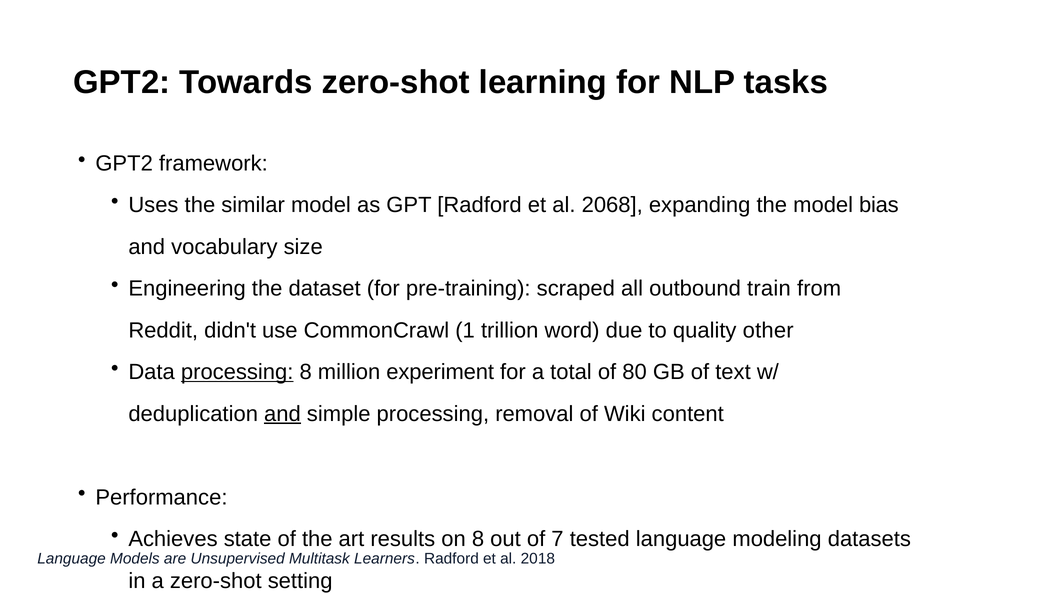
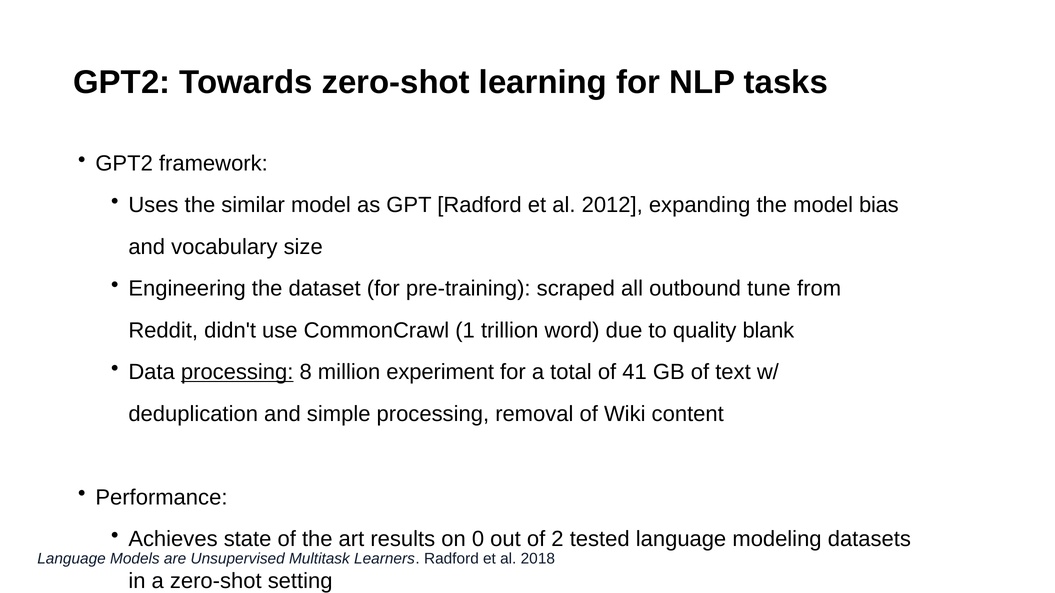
2068: 2068 -> 2012
train: train -> tune
other: other -> blank
80: 80 -> 41
and at (282, 414) underline: present -> none
on 8: 8 -> 0
7: 7 -> 2
